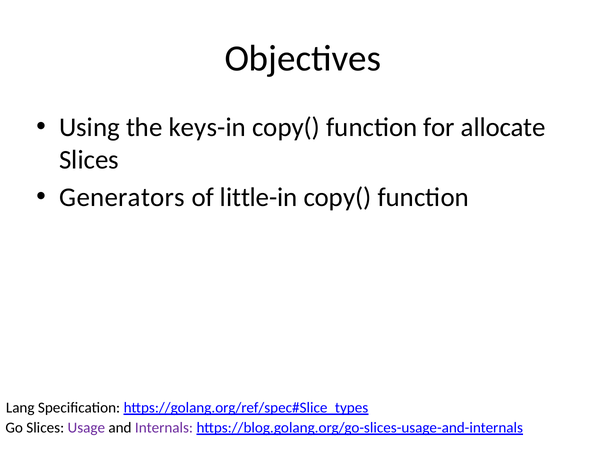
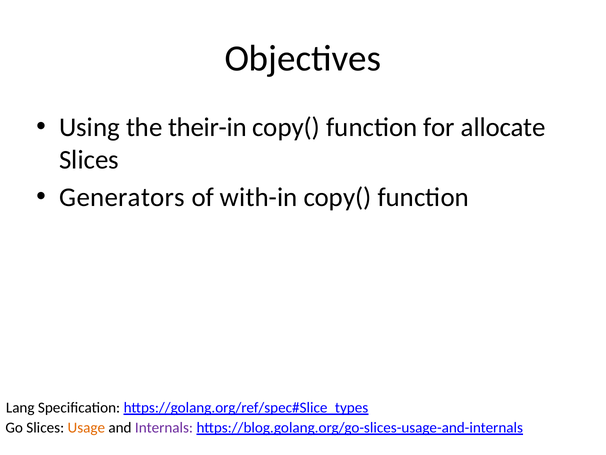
keys-in: keys-in -> their-in
little-in: little-in -> with-in
Usage colour: purple -> orange
